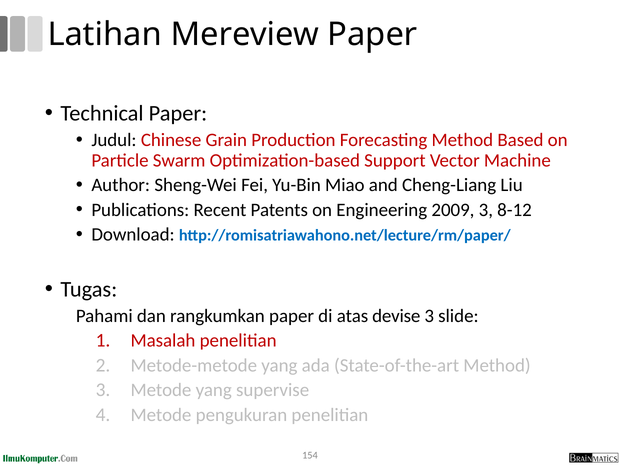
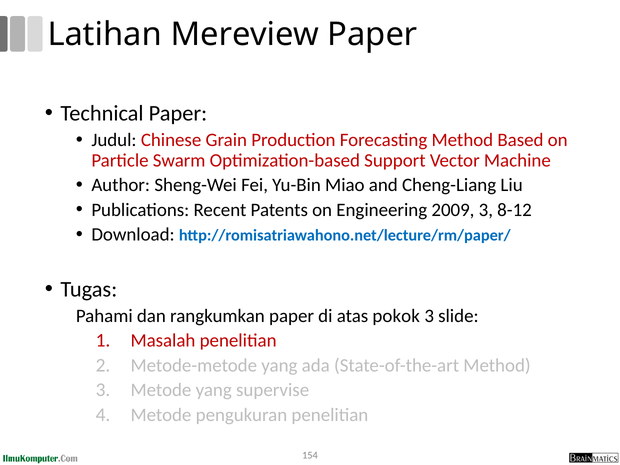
devise: devise -> pokok
